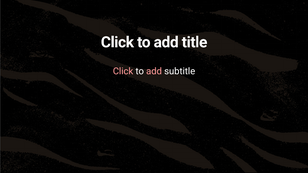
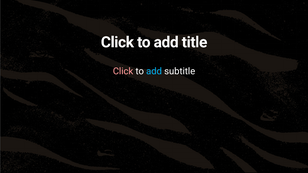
add at (154, 71) colour: pink -> light blue
